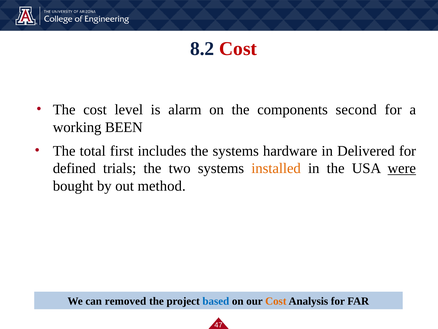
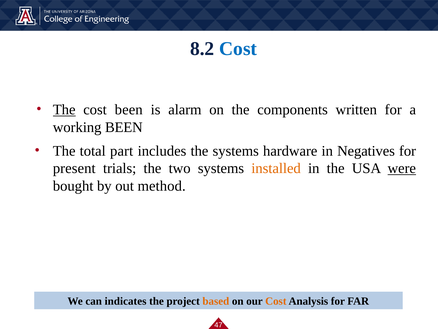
Cost at (238, 49) colour: red -> blue
The at (64, 109) underline: none -> present
cost level: level -> been
second: second -> written
first: first -> part
Delivered: Delivered -> Negatives
defined: defined -> present
removed: removed -> indicates
based colour: blue -> orange
